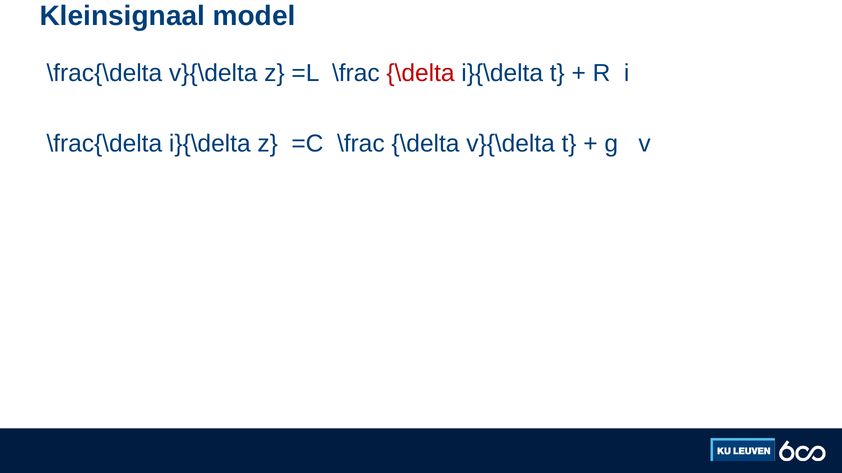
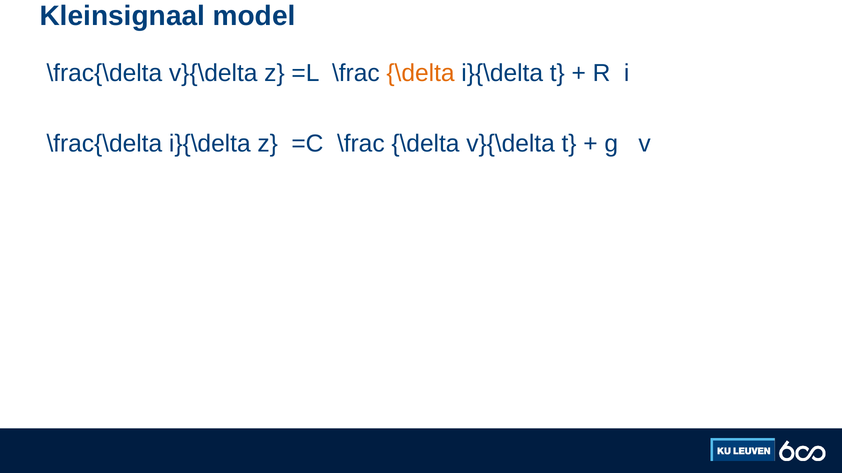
\delta at (421, 73) colour: red -> orange
